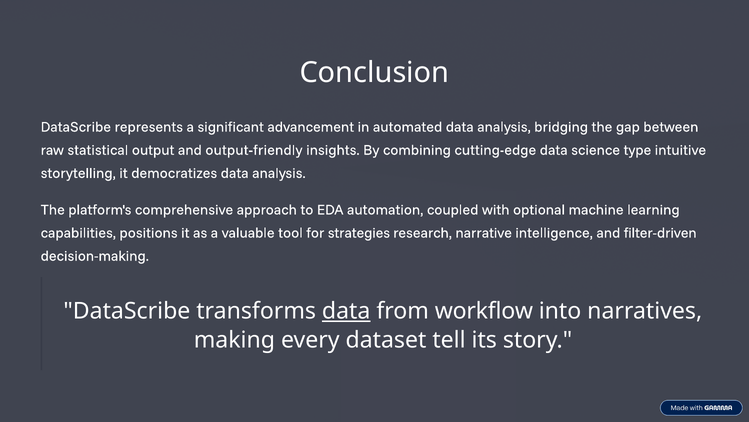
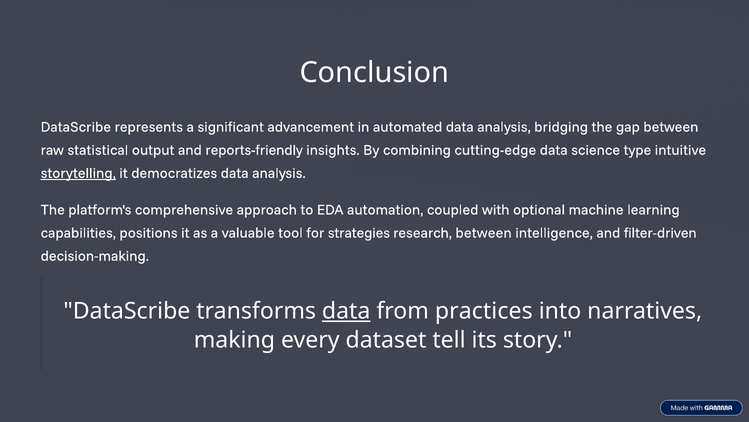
output-friendly: output-friendly -> reports-friendly
storytelling underline: none -> present
research narrative: narrative -> between
workflow: workflow -> practices
